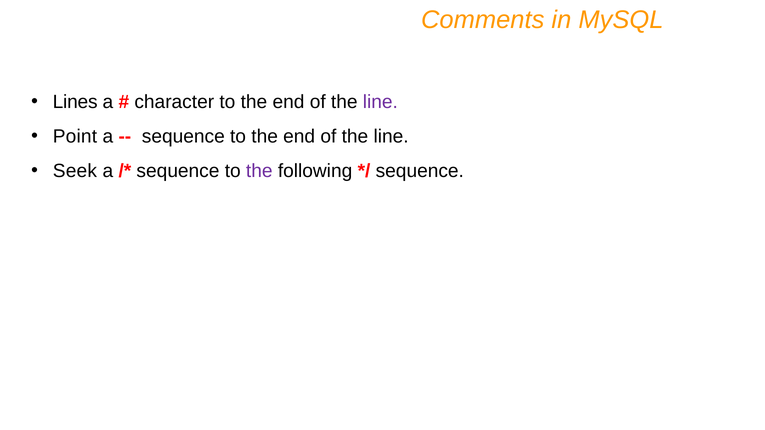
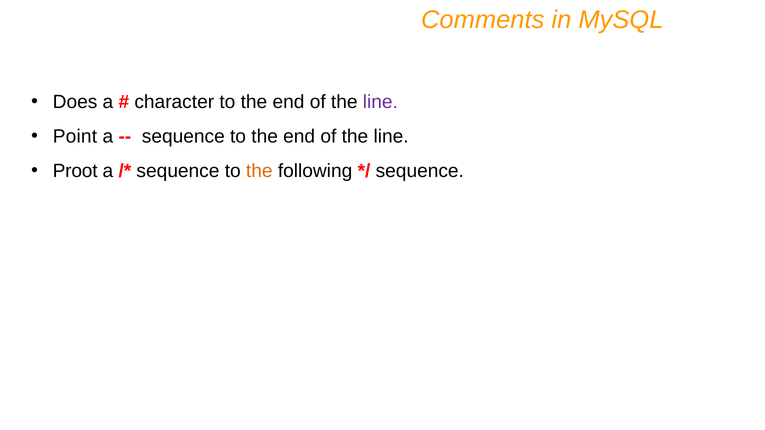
Lines: Lines -> Does
Seek: Seek -> Proot
the at (259, 171) colour: purple -> orange
